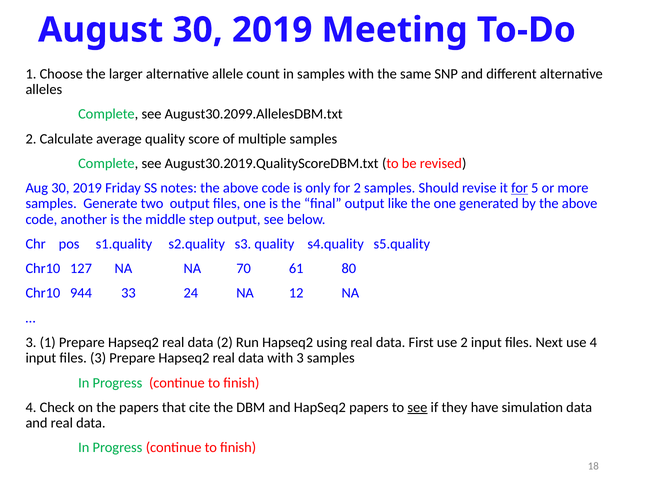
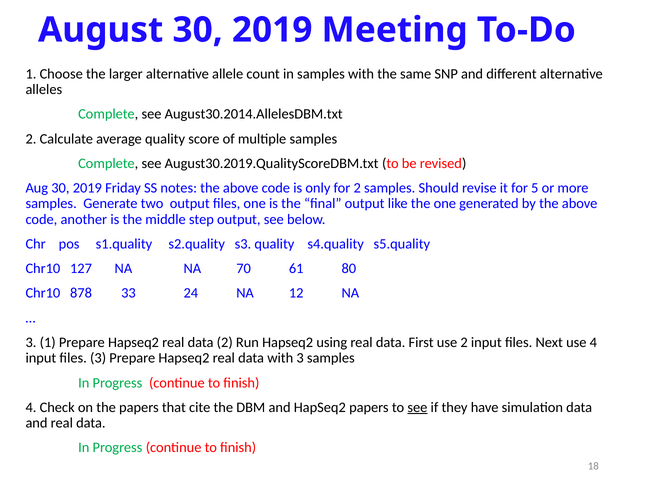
August30.2099.AllelesDBM.txt: August30.2099.AllelesDBM.txt -> August30.2014.AllelesDBM.txt
for at (520, 188) underline: present -> none
944: 944 -> 878
